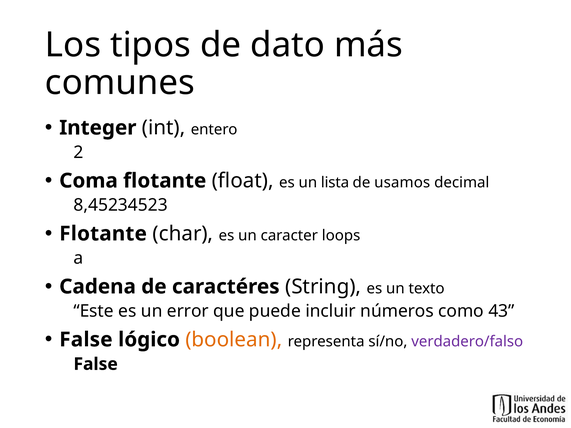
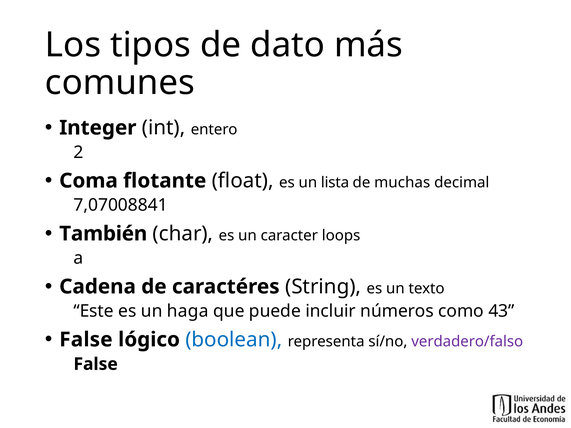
usamos: usamos -> muchas
8,45234523: 8,45234523 -> 7,07008841
Flotante at (103, 234): Flotante -> También
error: error -> haga
boolean colour: orange -> blue
